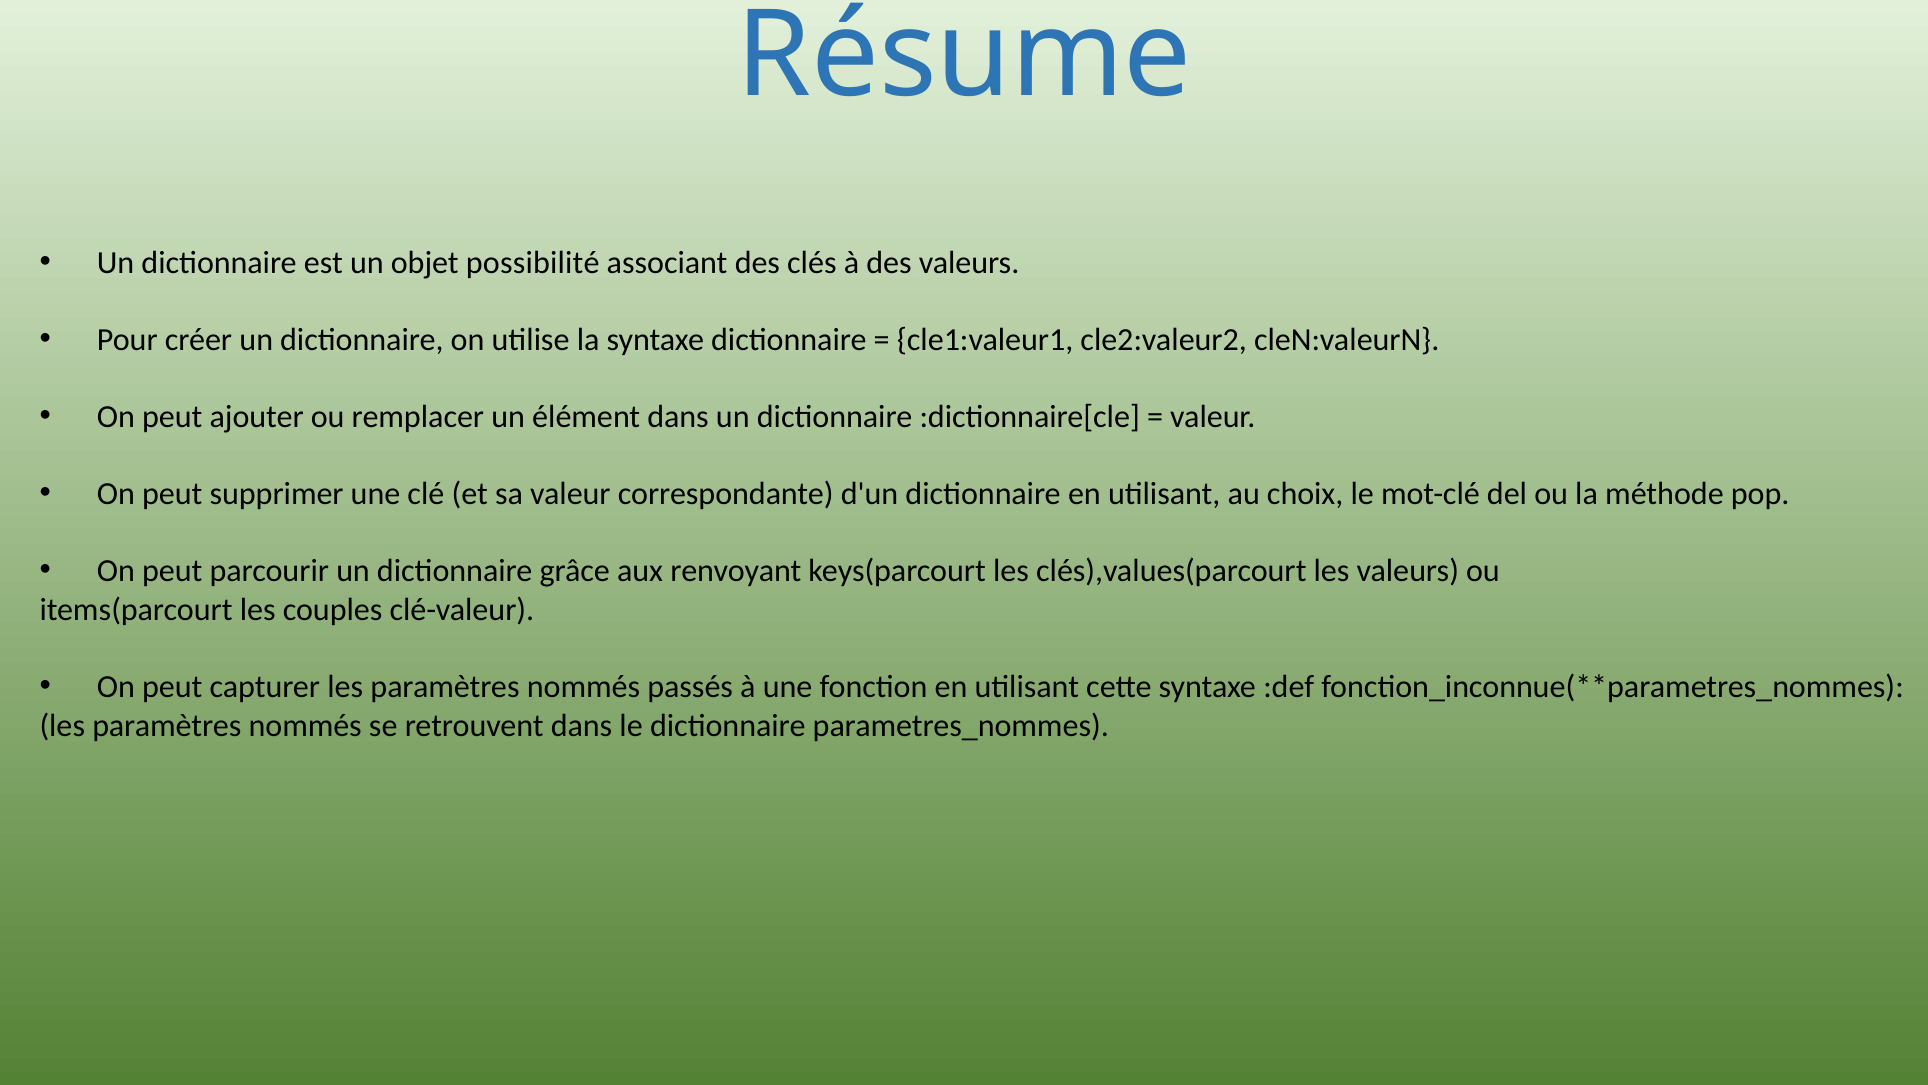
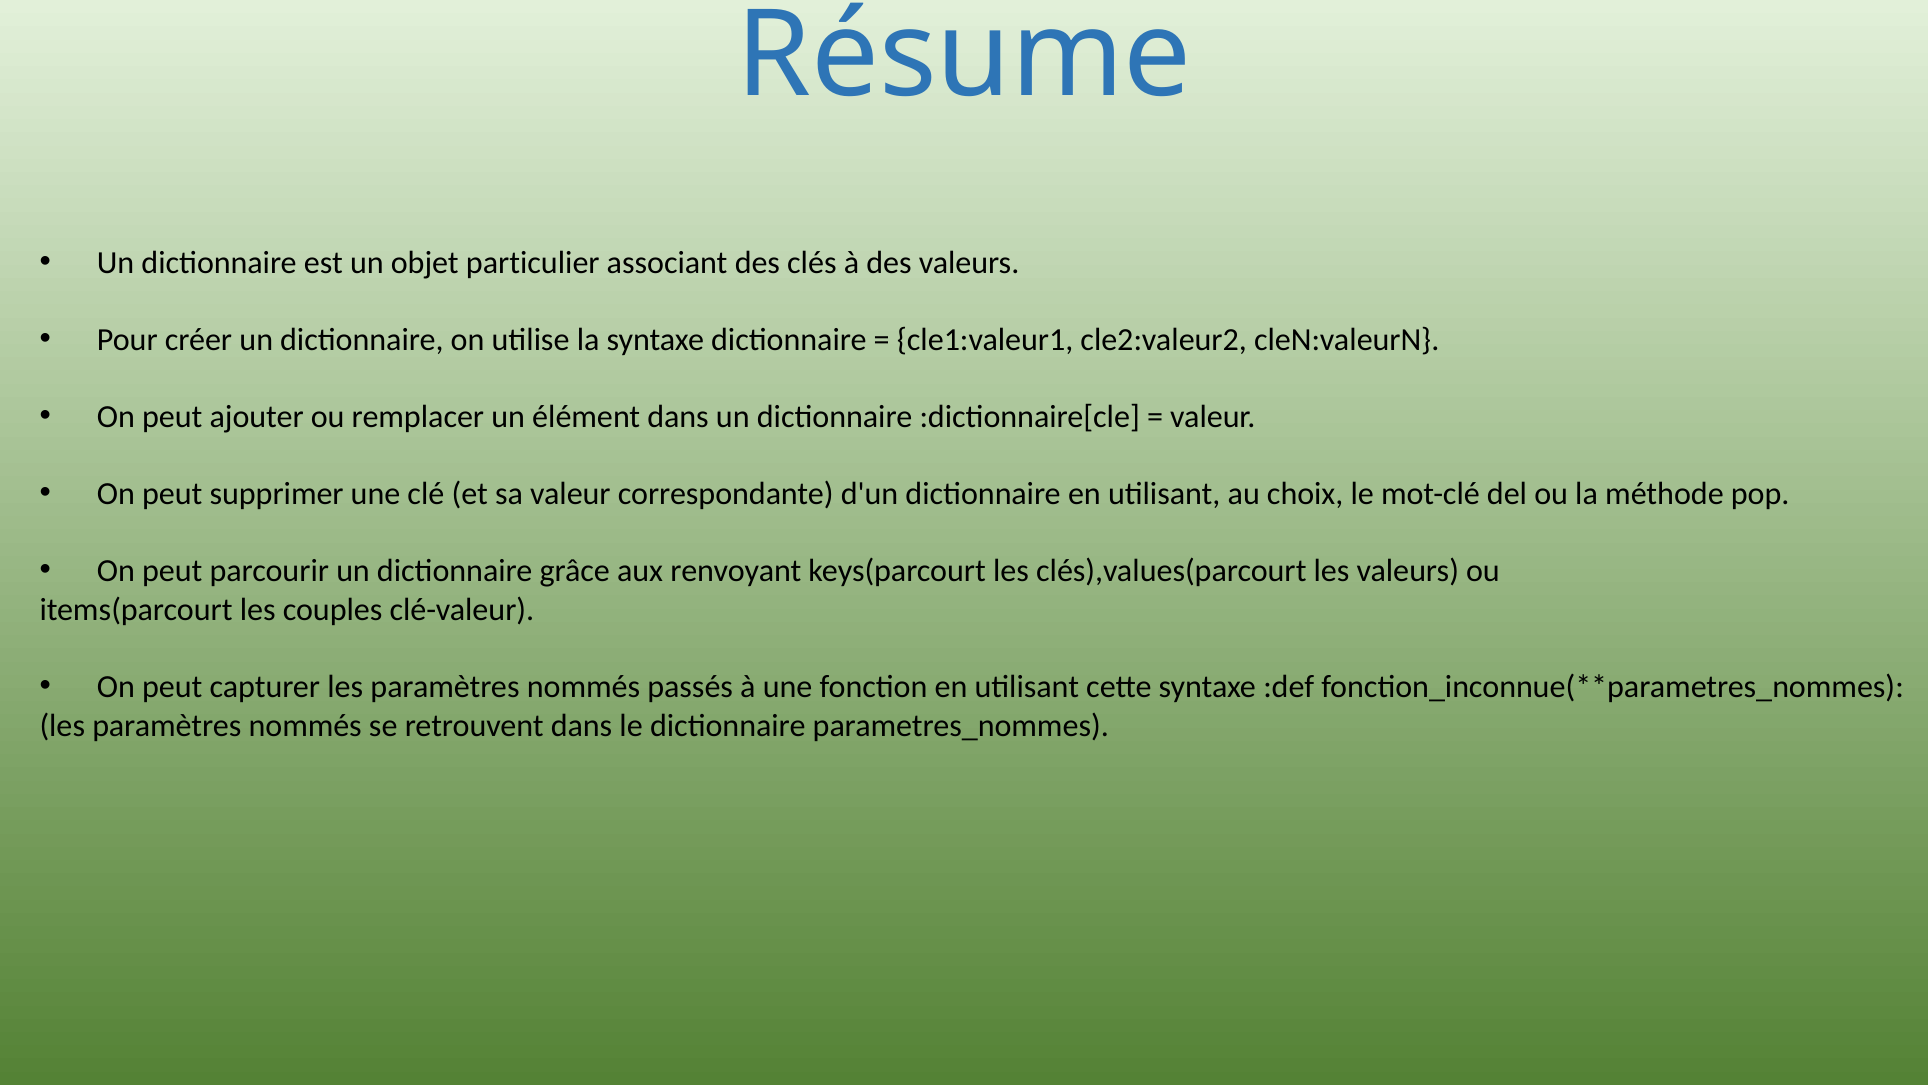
possibilité: possibilité -> particulier
